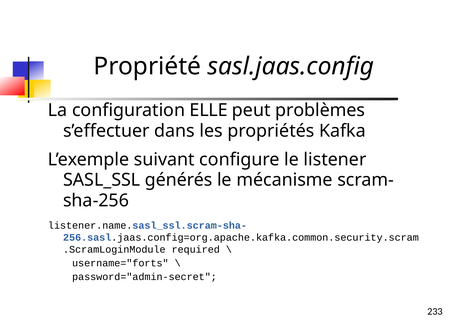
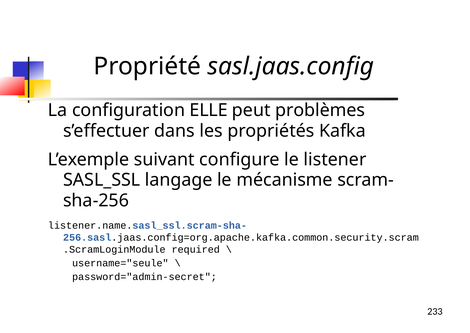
générés: générés -> langage
username="forts: username="forts -> username="seule
